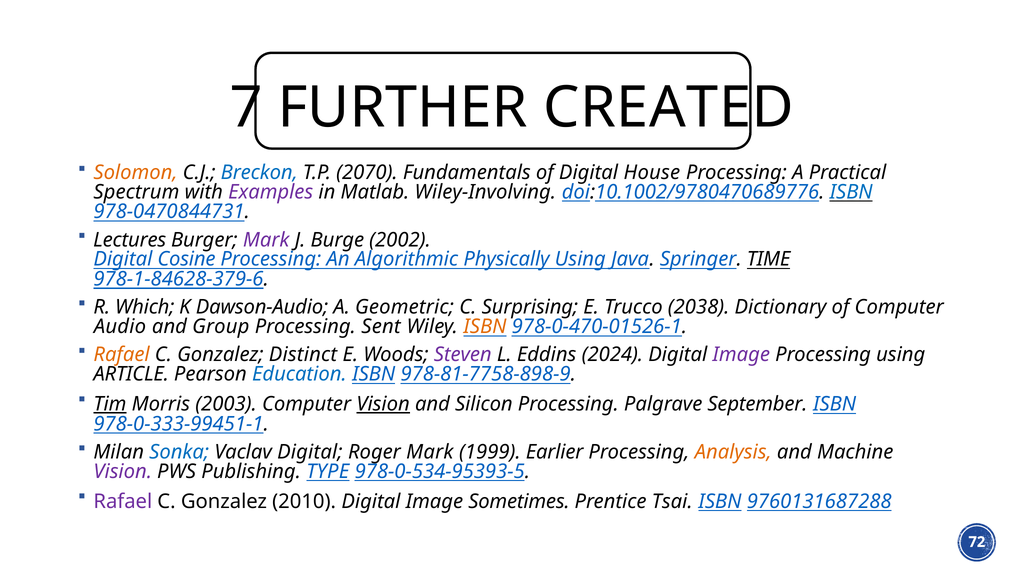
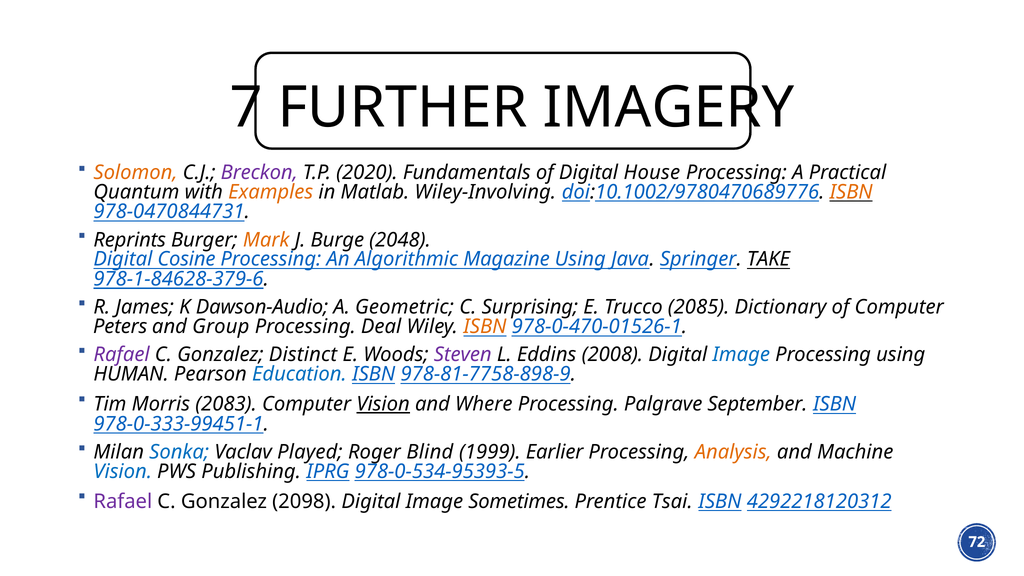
CREATED: CREATED -> IMAGERY
Breckon colour: blue -> purple
2070: 2070 -> 2020
Spectrum: Spectrum -> Quantum
Examples colour: purple -> orange
ISBN at (851, 192) colour: blue -> orange
Lectures: Lectures -> Reprints
Mark at (266, 240) colour: purple -> orange
2002: 2002 -> 2048
Physically: Physically -> Magazine
TIME: TIME -> TAKE
Which: Which -> James
2038: 2038 -> 2085
Audio: Audio -> Peters
Sent: Sent -> Deal
Rafael at (122, 355) colour: orange -> purple
2024: 2024 -> 2008
Image at (741, 355) colour: purple -> blue
ARTICLE: ARTICLE -> HUMAN
Tim underline: present -> none
2003: 2003 -> 2083
Silicon: Silicon -> Where
Vaclav Digital: Digital -> Played
Roger Mark: Mark -> Blind
Vision at (123, 471) colour: purple -> blue
TYPE: TYPE -> IPRG
2010: 2010 -> 2098
9760131687288: 9760131687288 -> 4292218120312
